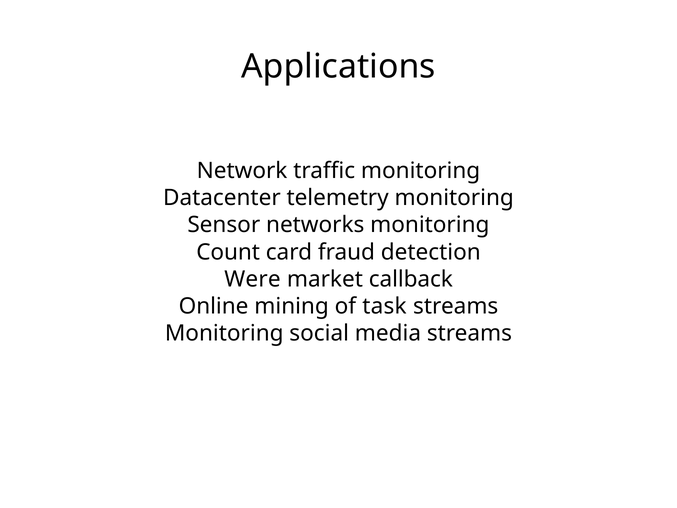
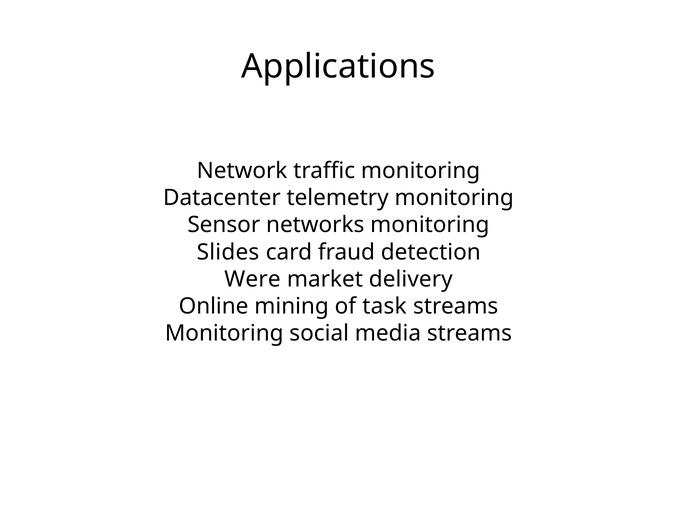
Count: Count -> Slides
callback: callback -> delivery
